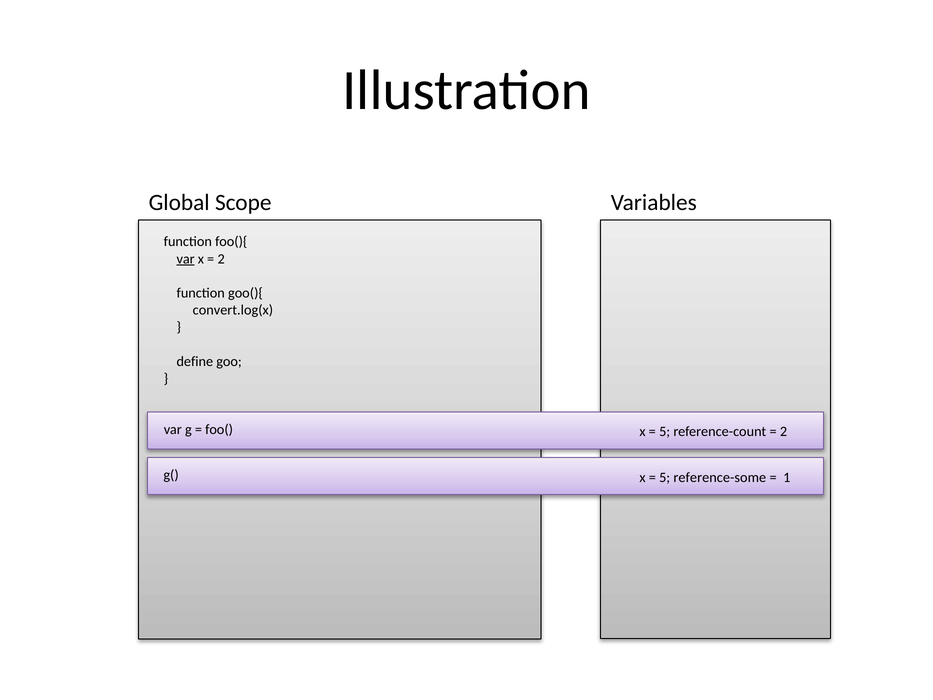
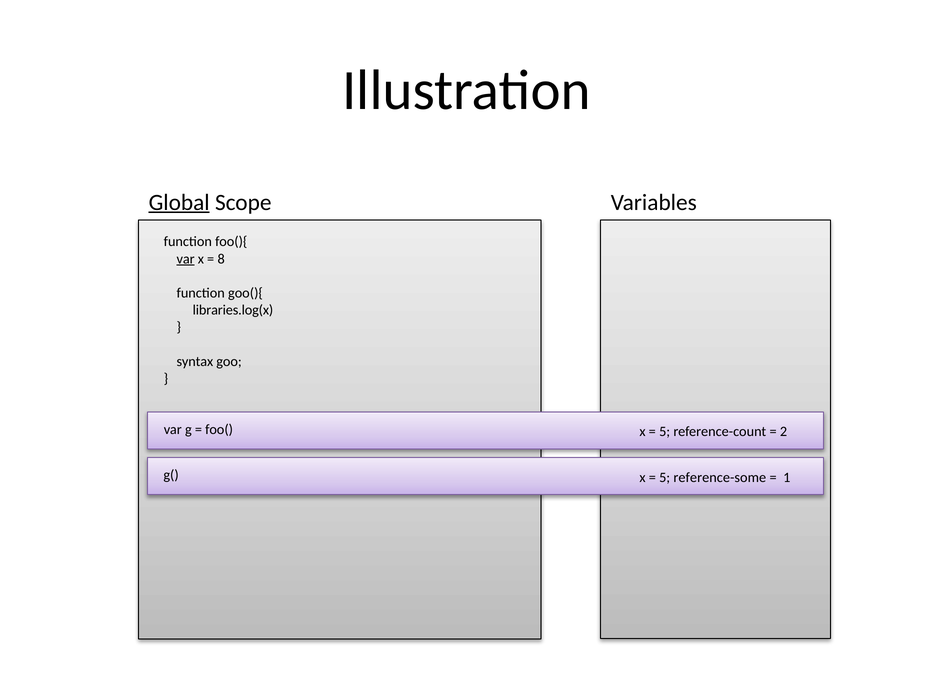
Global underline: none -> present
2 at (221, 259): 2 -> 8
convert.log(x: convert.log(x -> libraries.log(x
define: define -> syntax
